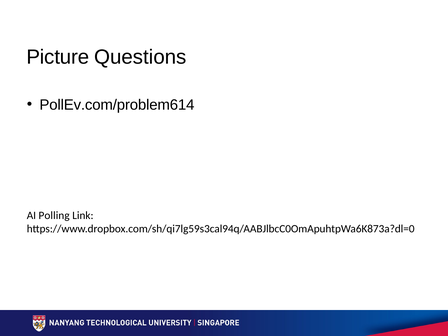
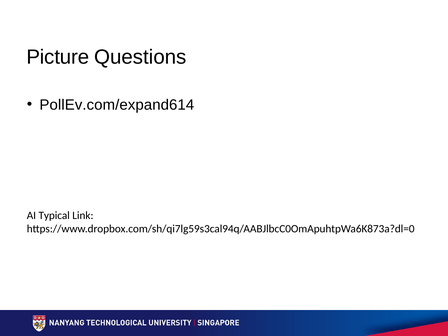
PollEv.com/problem614: PollEv.com/problem614 -> PollEv.com/expand614
Polling: Polling -> Typical
